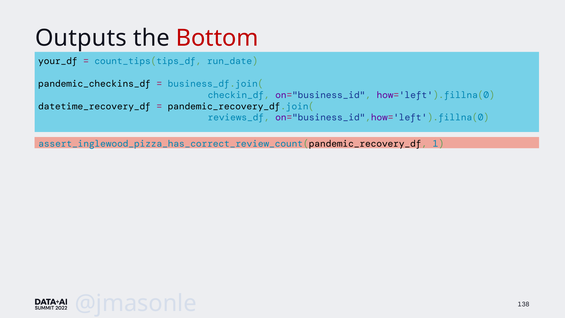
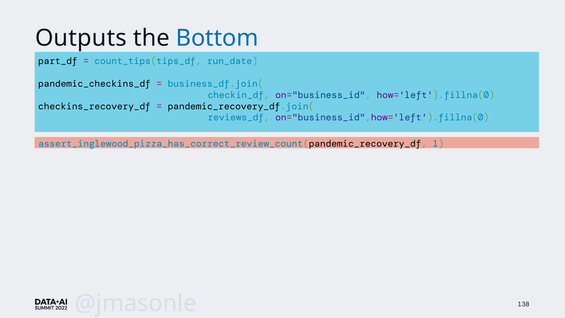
Bottom colour: red -> blue
your_df: your_df -> part_df
datetime_recovery_df: datetime_recovery_df -> checkins_recovery_df
